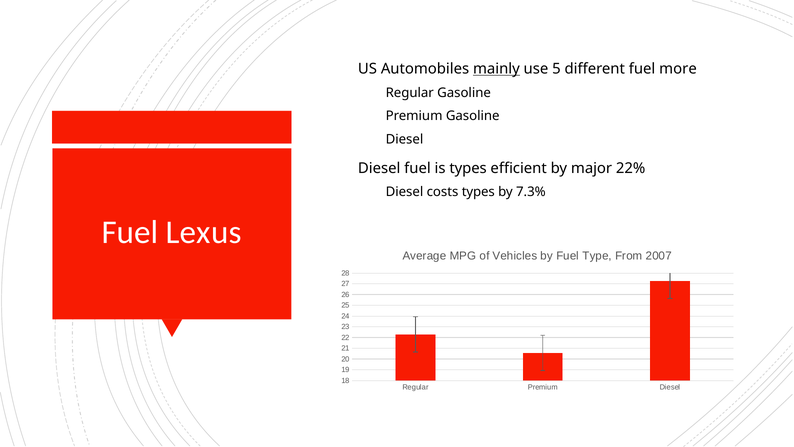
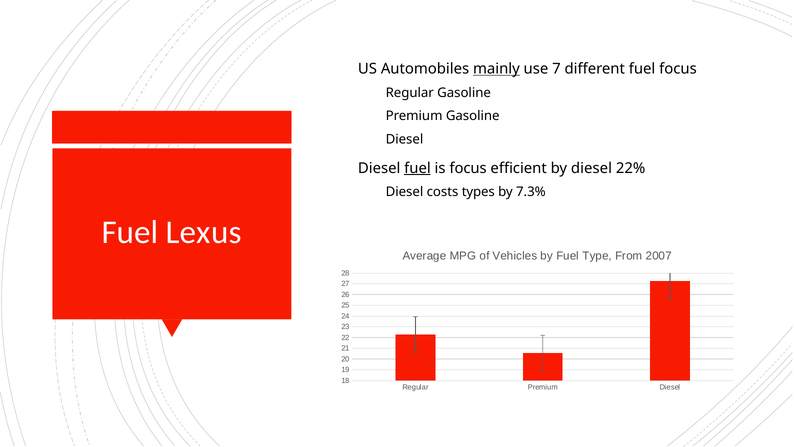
5: 5 -> 7
fuel more: more -> focus
fuel at (417, 168) underline: none -> present
is types: types -> focus
by major: major -> diesel
